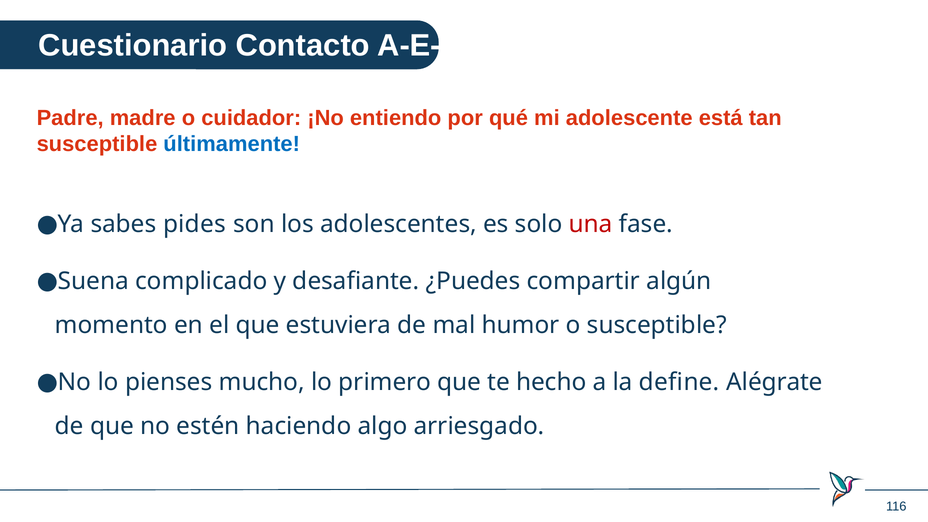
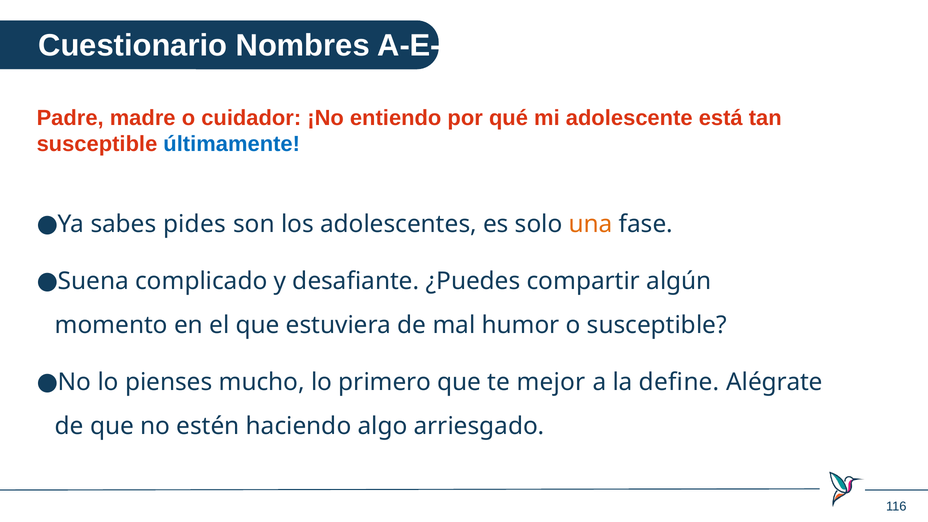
Contacto: Contacto -> Nombres
una colour: red -> orange
hecho: hecho -> mejor
